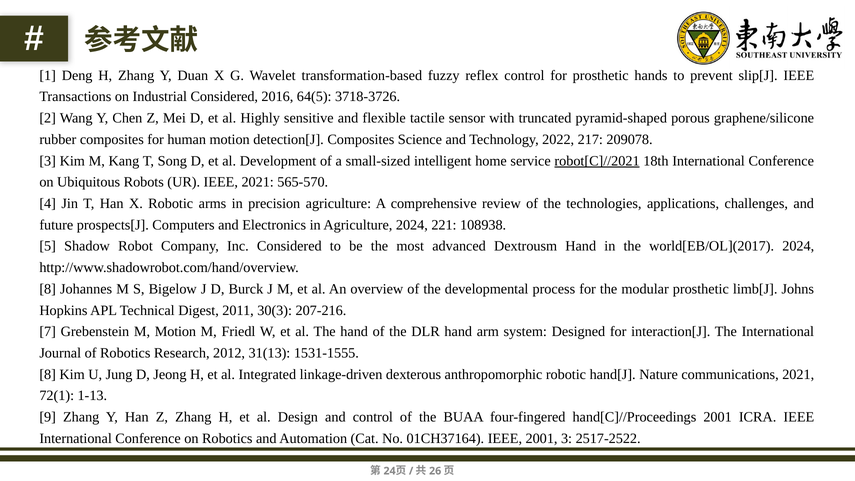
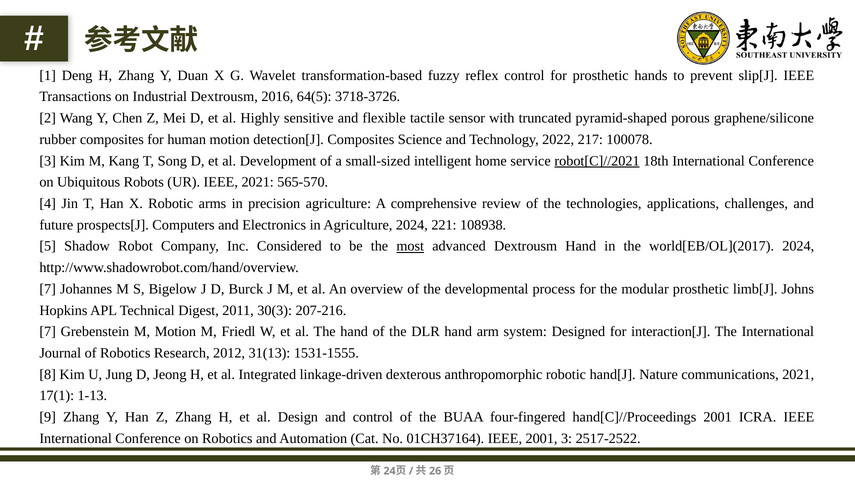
Industrial Considered: Considered -> Dextrousm
209078: 209078 -> 100078
most underline: none -> present
8 at (48, 289): 8 -> 7
72(1: 72(1 -> 17(1
